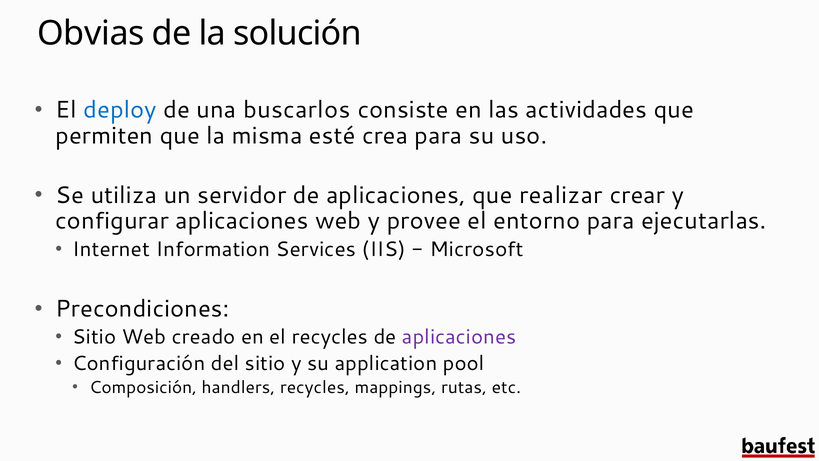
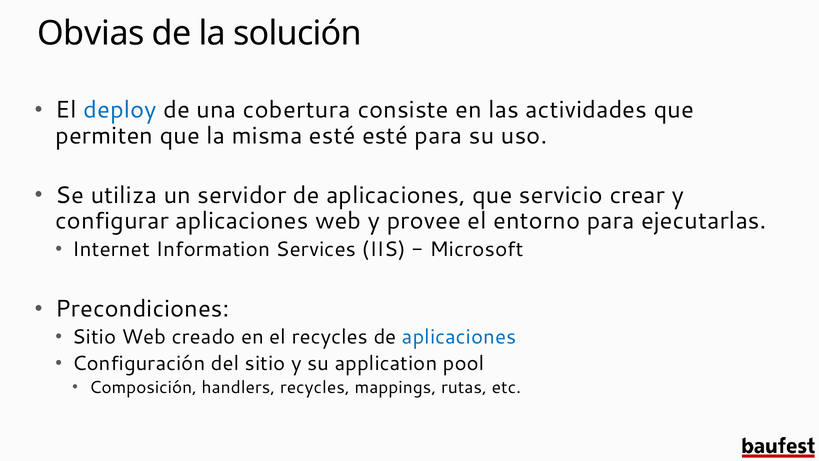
buscarlos: buscarlos -> cobertura
esté crea: crea -> esté
realizar: realizar -> servicio
aplicaciones at (459, 337) colour: purple -> blue
